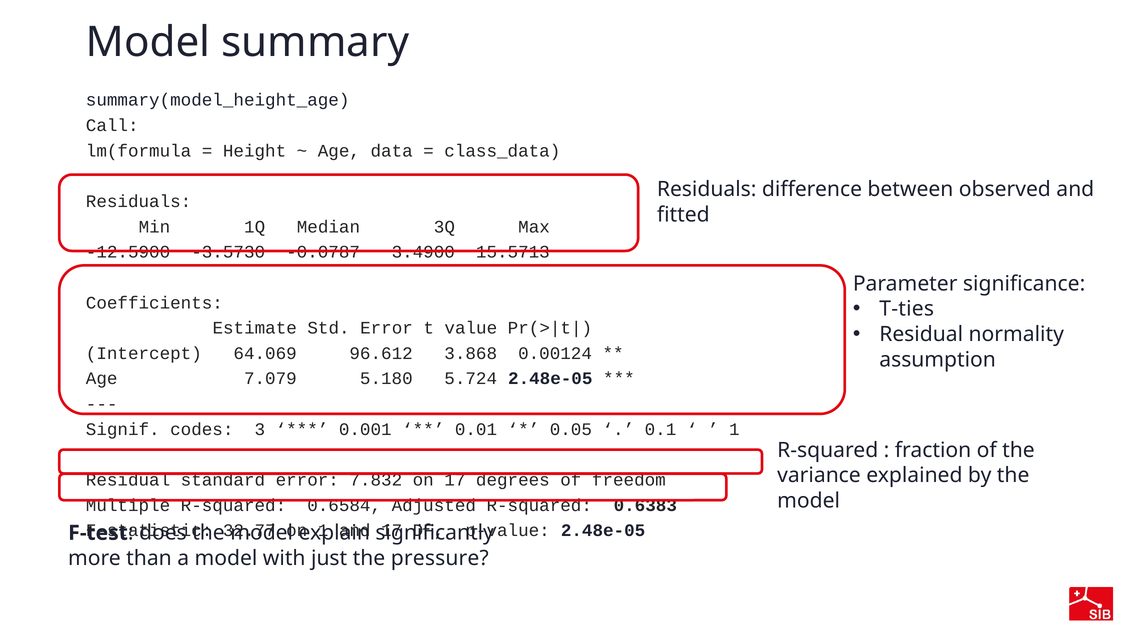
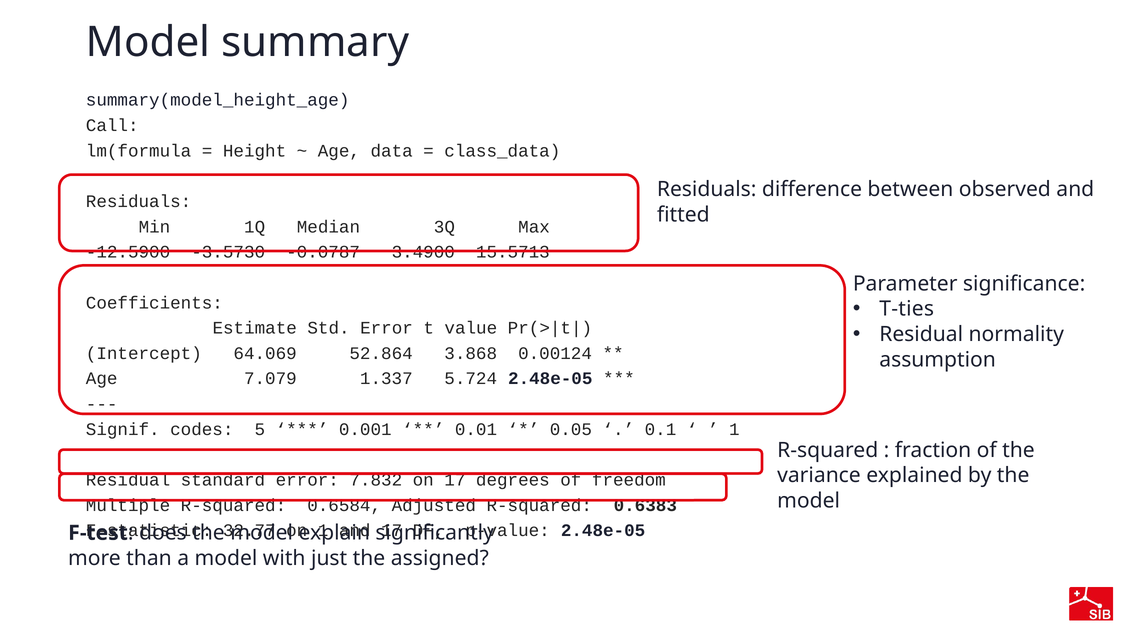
96.612: 96.612 -> 52.864
5.180: 5.180 -> 1.337
3: 3 -> 5
pressure: pressure -> assigned
